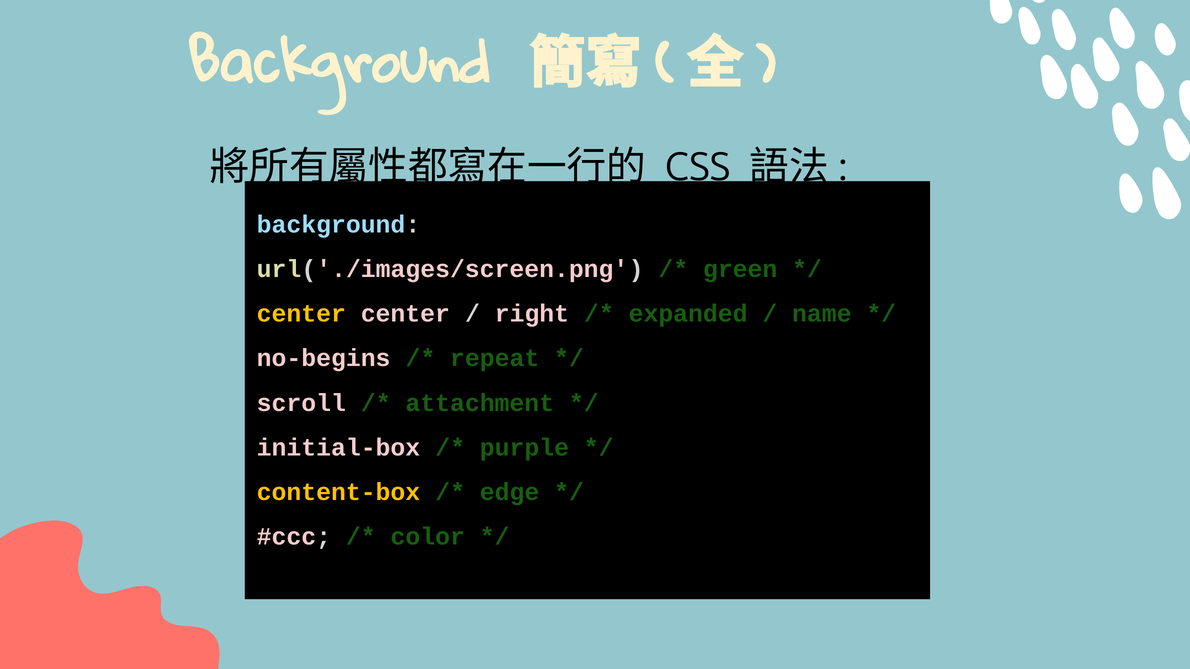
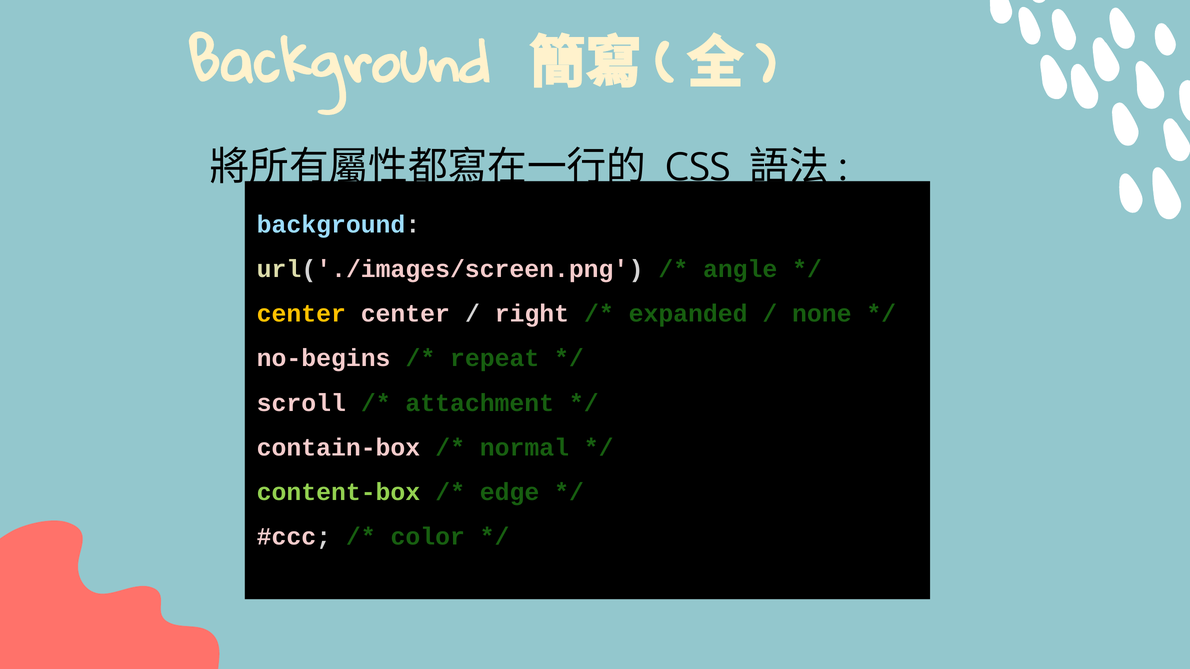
green: green -> angle
name: name -> none
initial-box: initial-box -> contain-box
purple: purple -> normal
content-box colour: yellow -> light green
